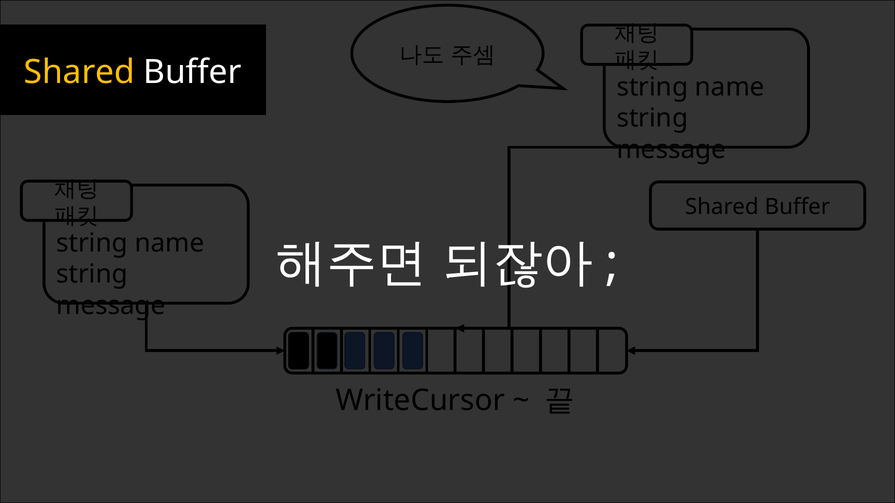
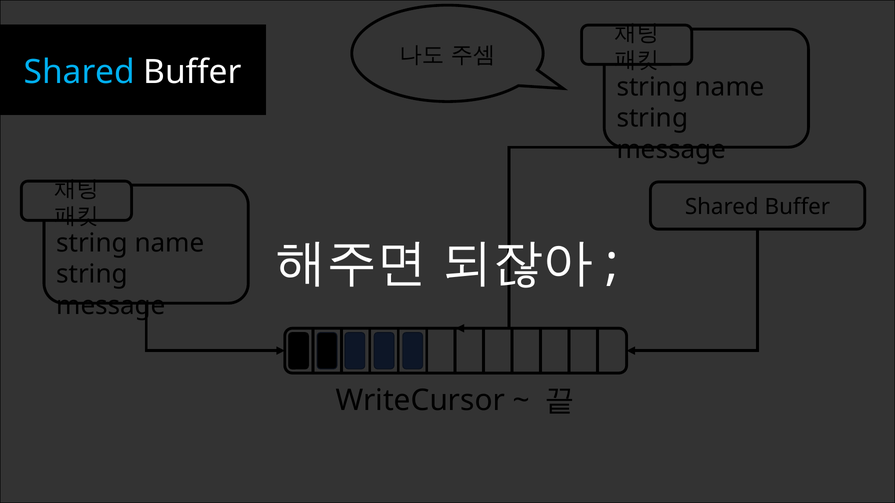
Shared at (79, 72) colour: yellow -> light blue
